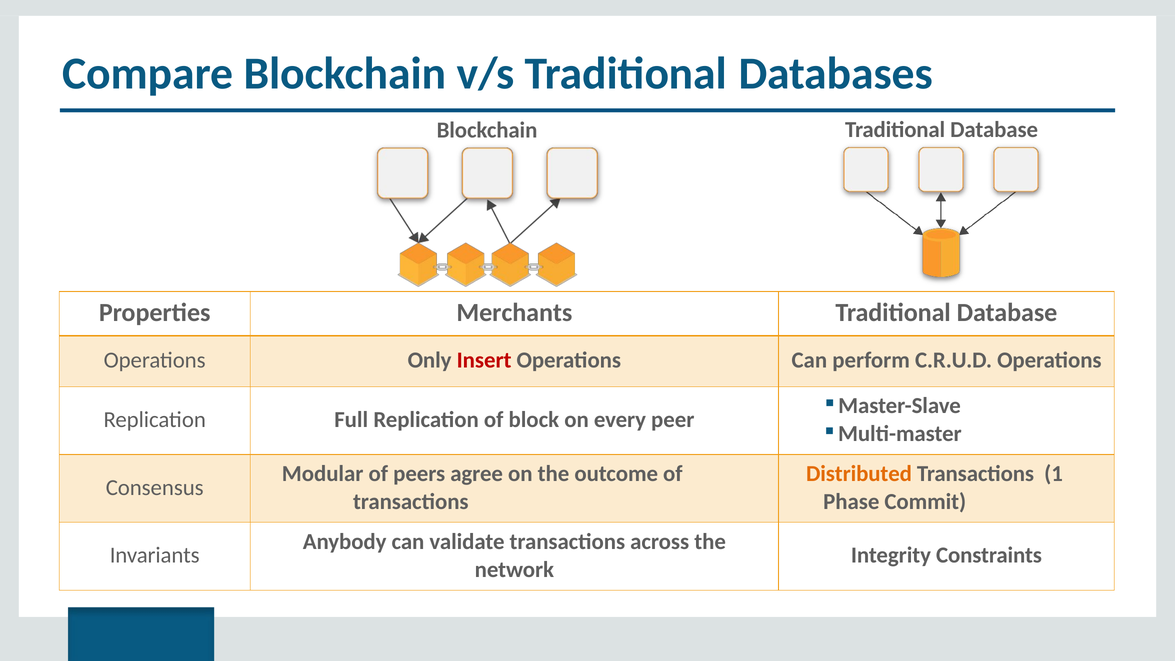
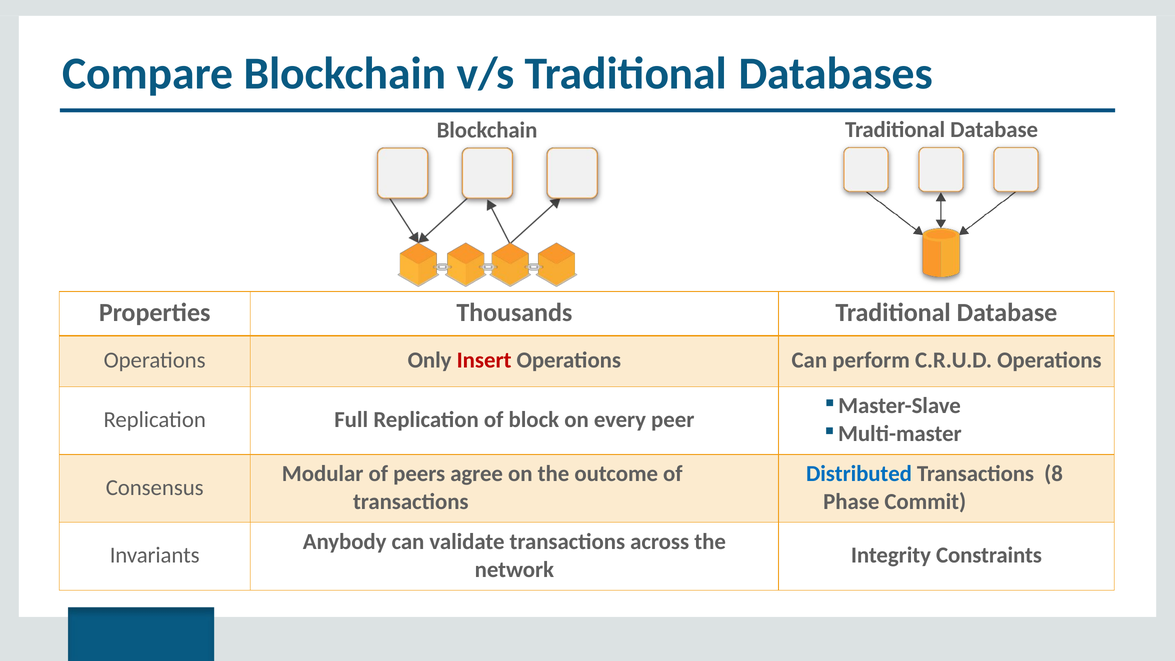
Merchants: Merchants -> Thousands
Distributed colour: orange -> blue
1: 1 -> 8
